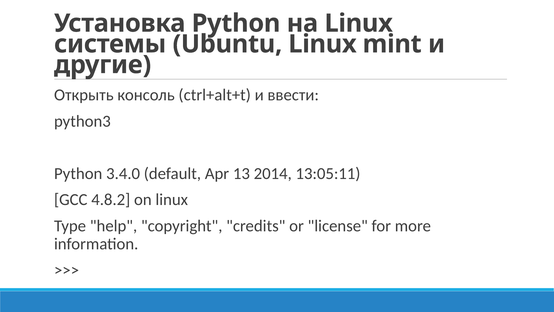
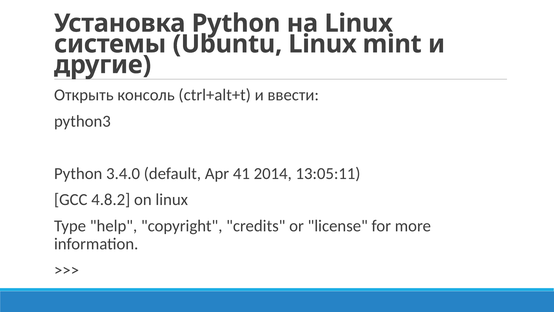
13: 13 -> 41
